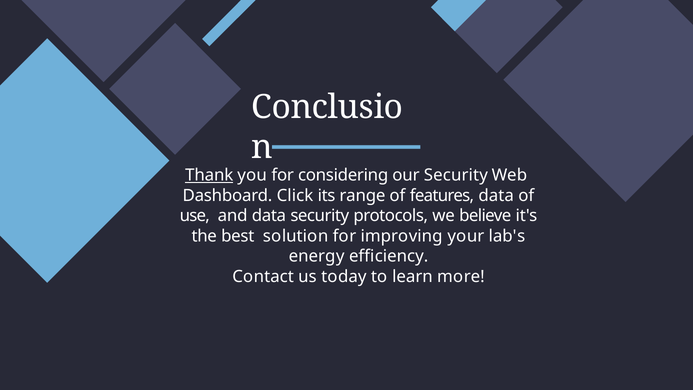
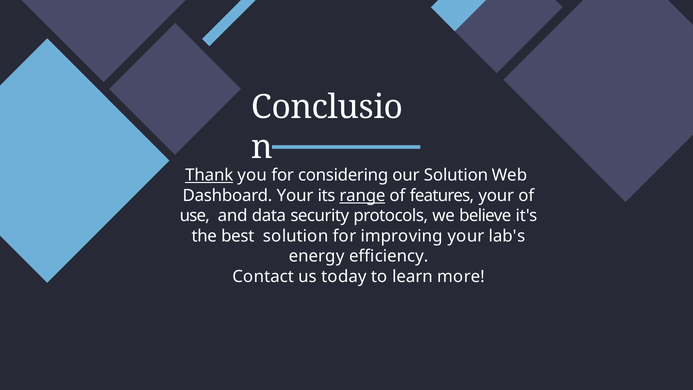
our Security: Security -> Solution
Dashboard Click: Click -> Your
range underline: none -> present
features data: data -> your
